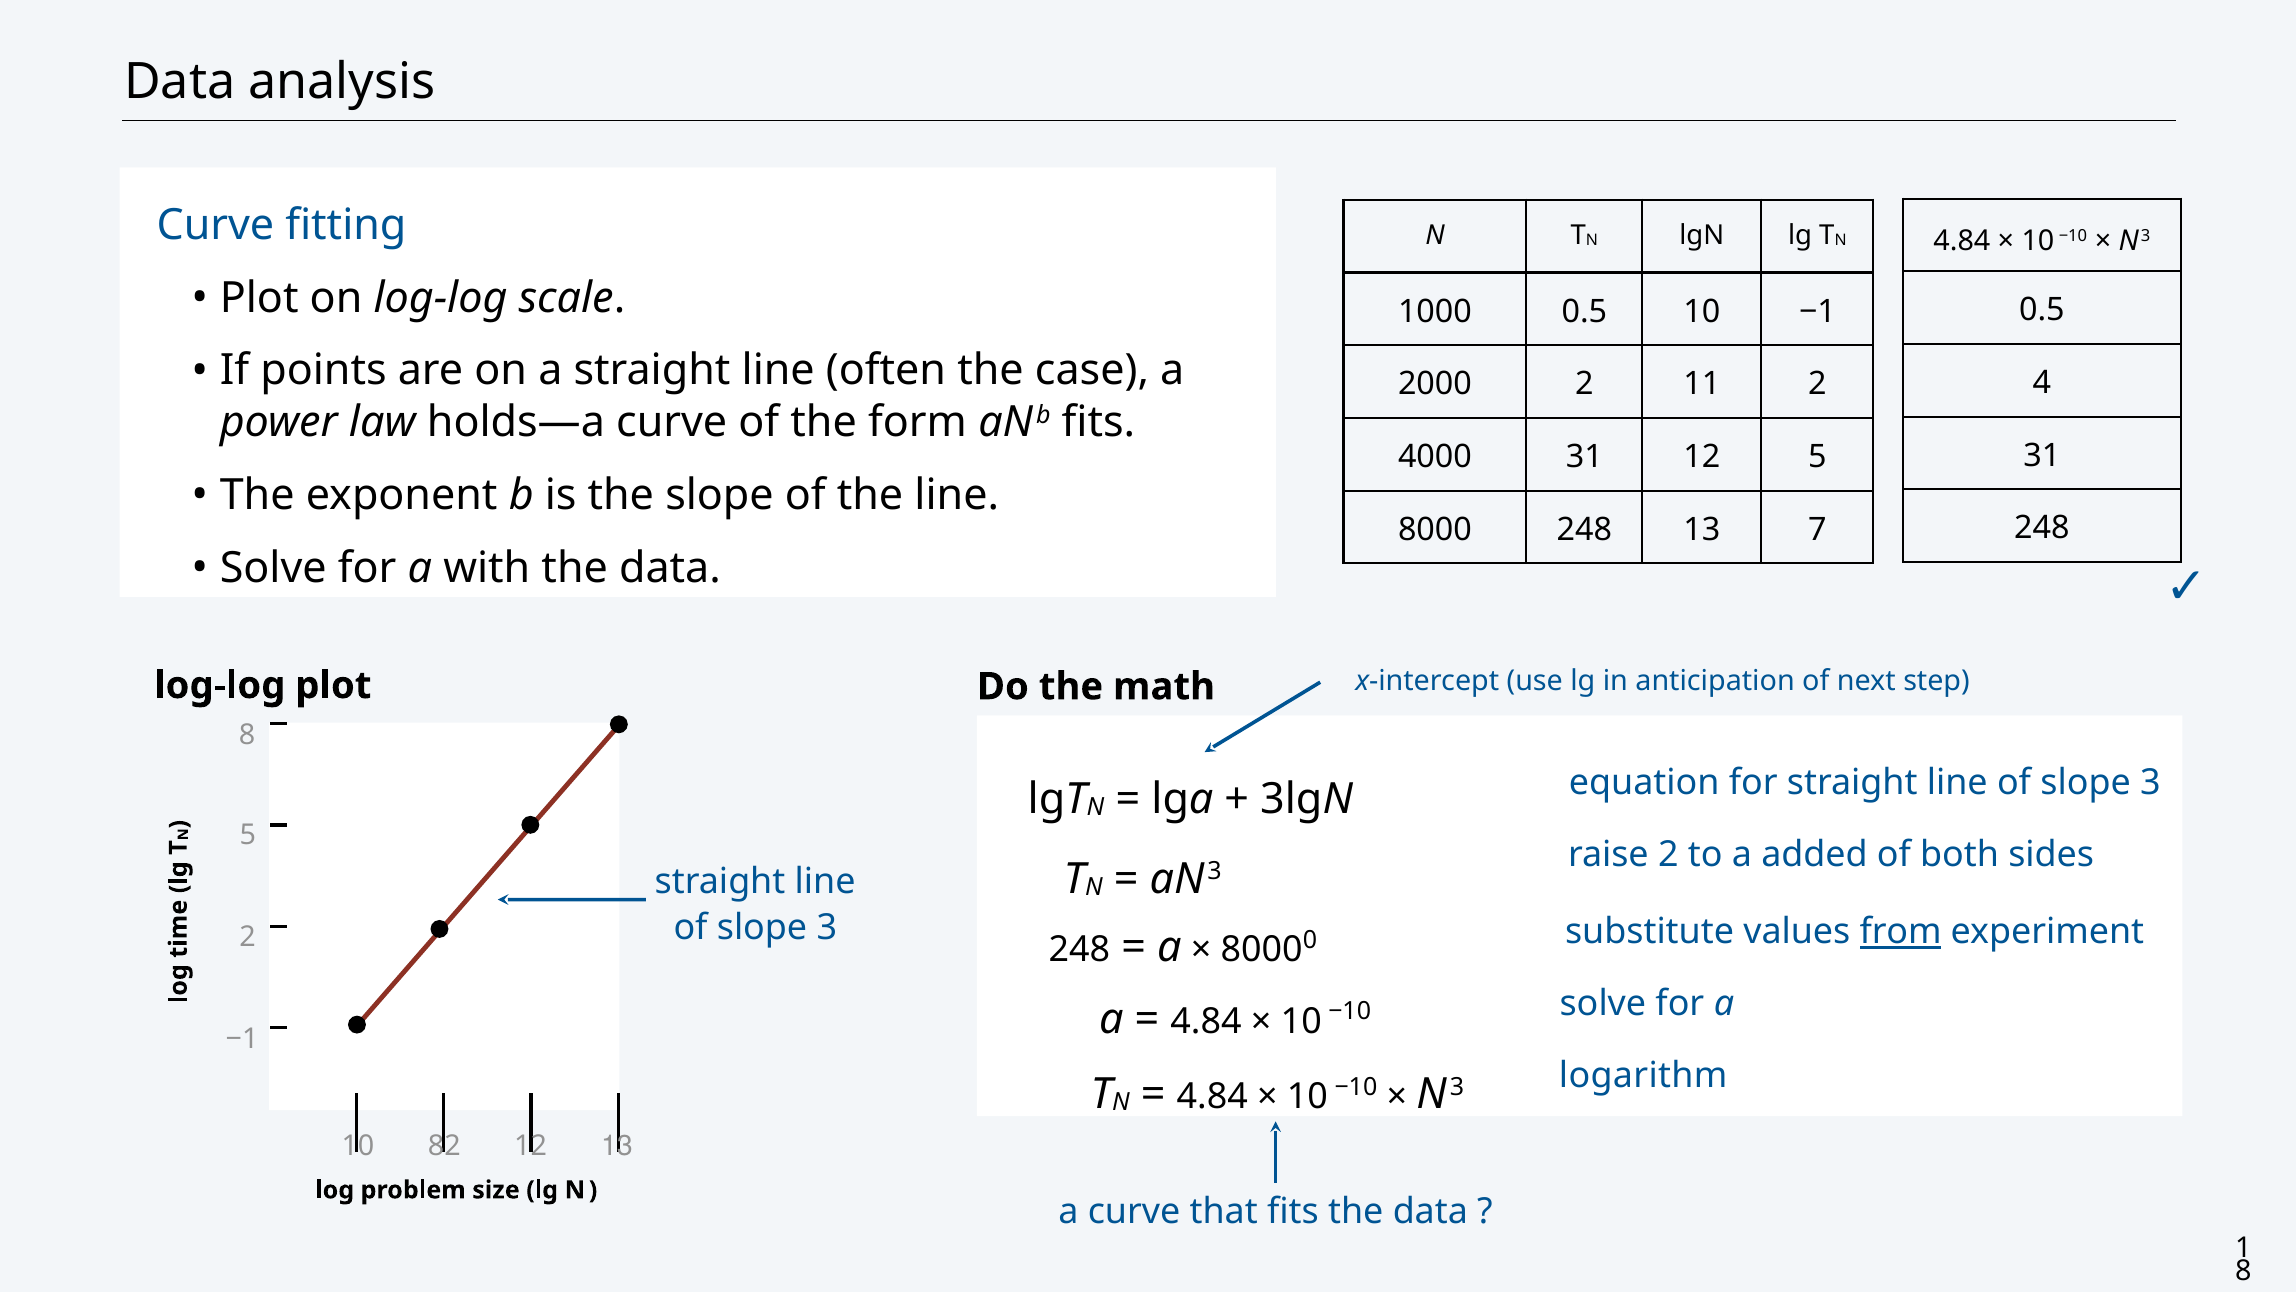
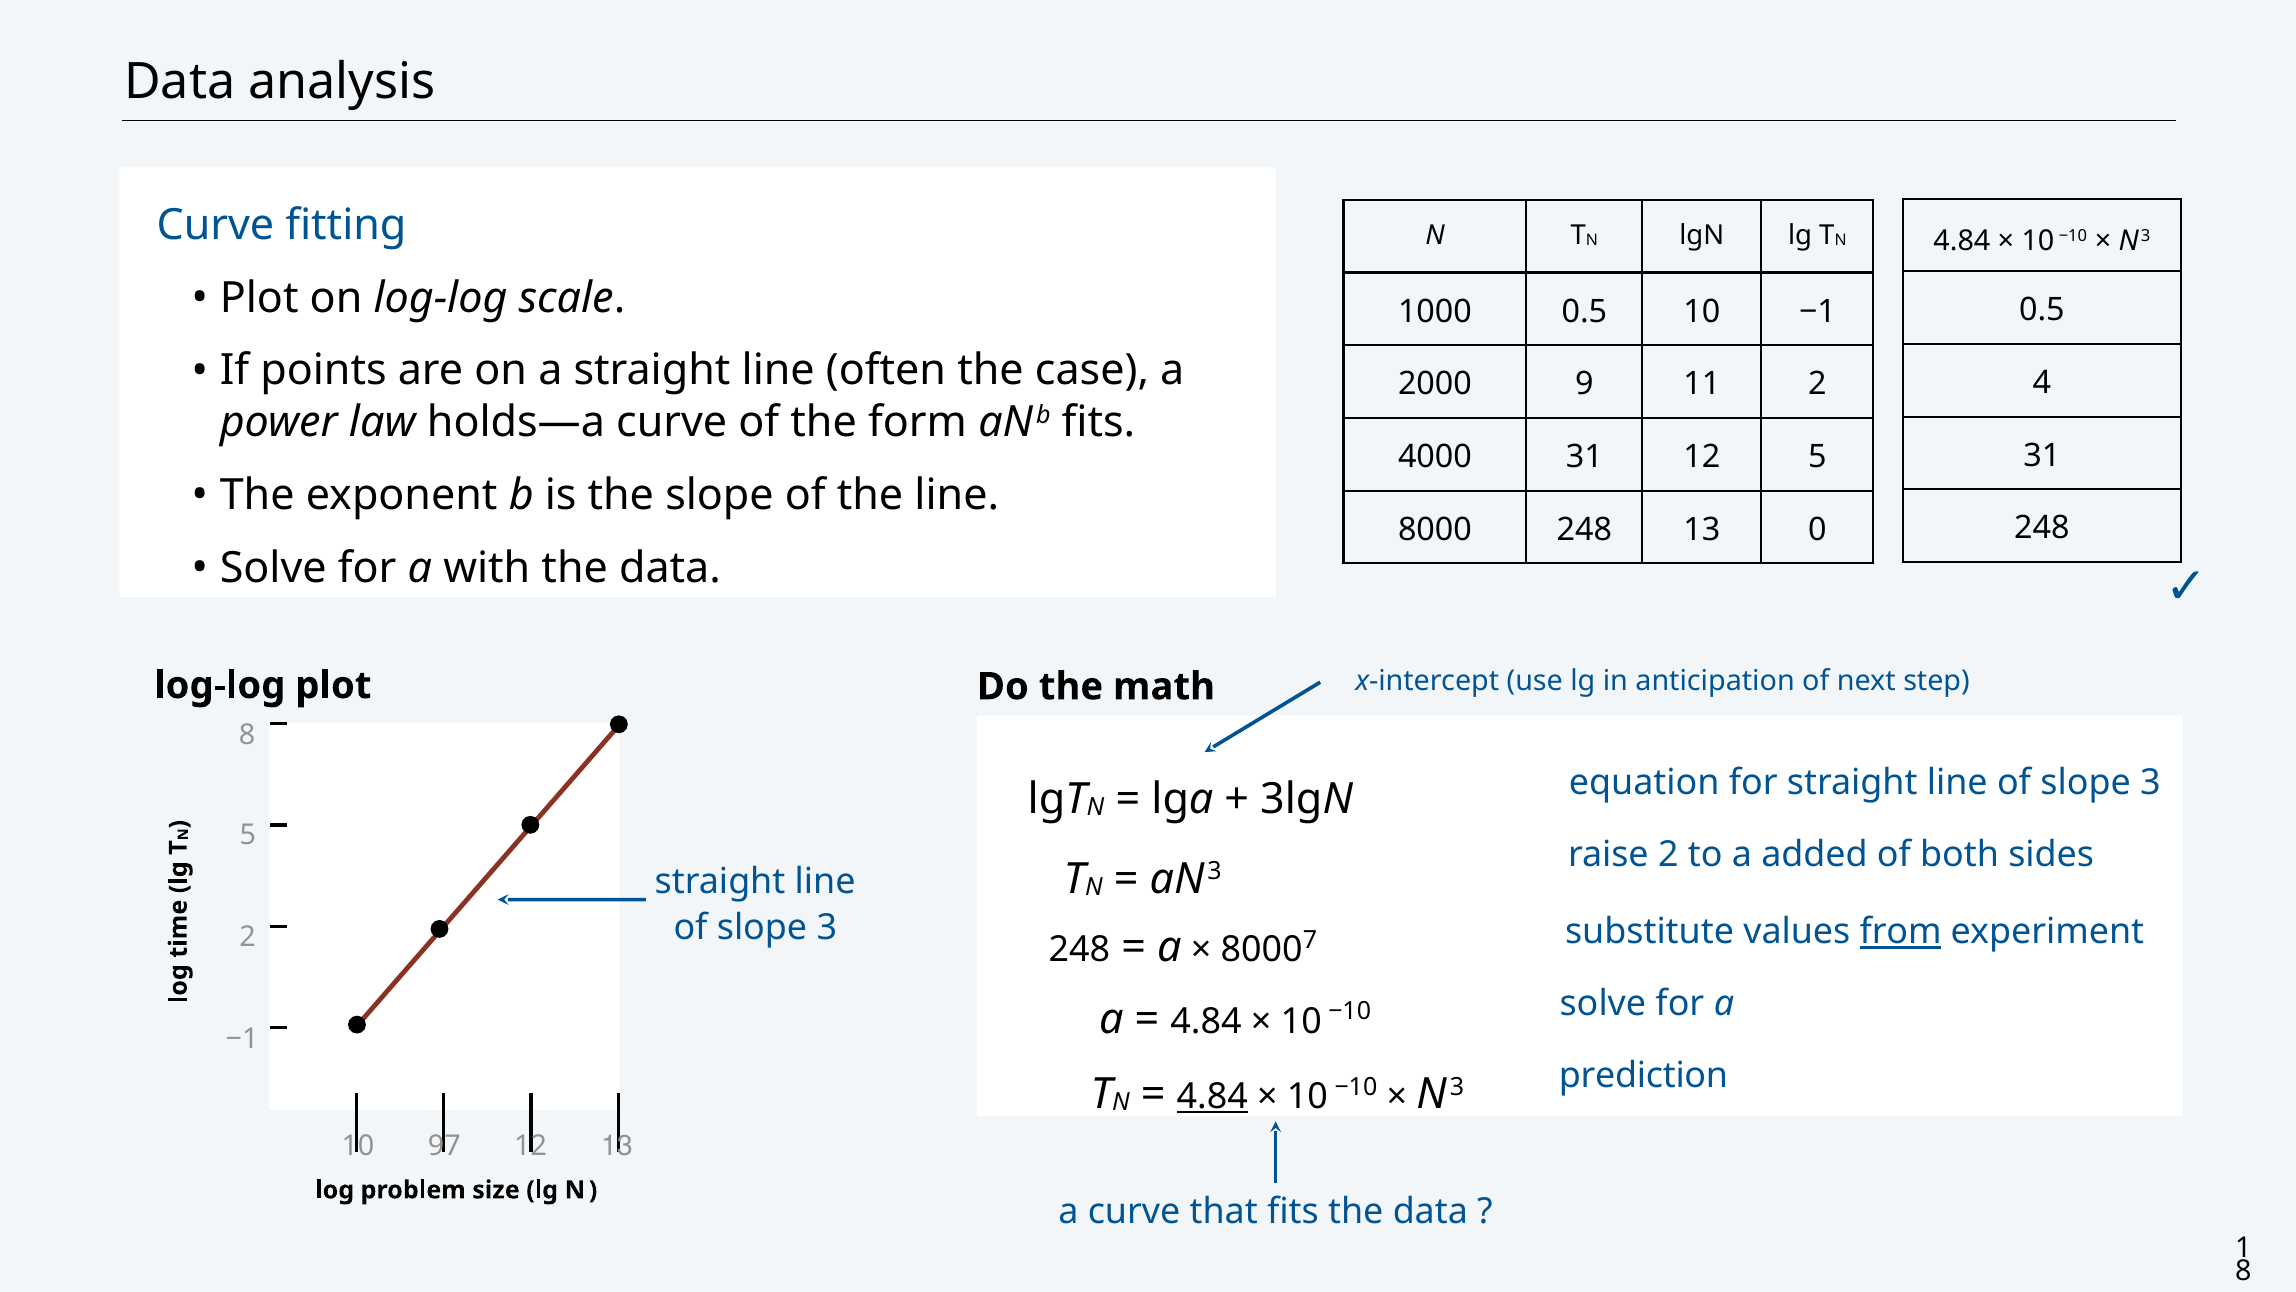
2000 2: 2 -> 9
7: 7 -> 0
0: 0 -> 7
4.84 at (1212, 1096) underline: none -> present
logarithm: logarithm -> prediction
82: 82 -> 97
